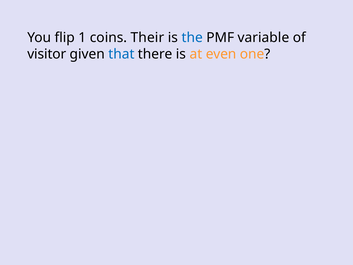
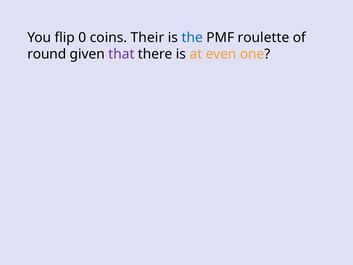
1: 1 -> 0
variable: variable -> roulette
visitor: visitor -> round
that colour: blue -> purple
